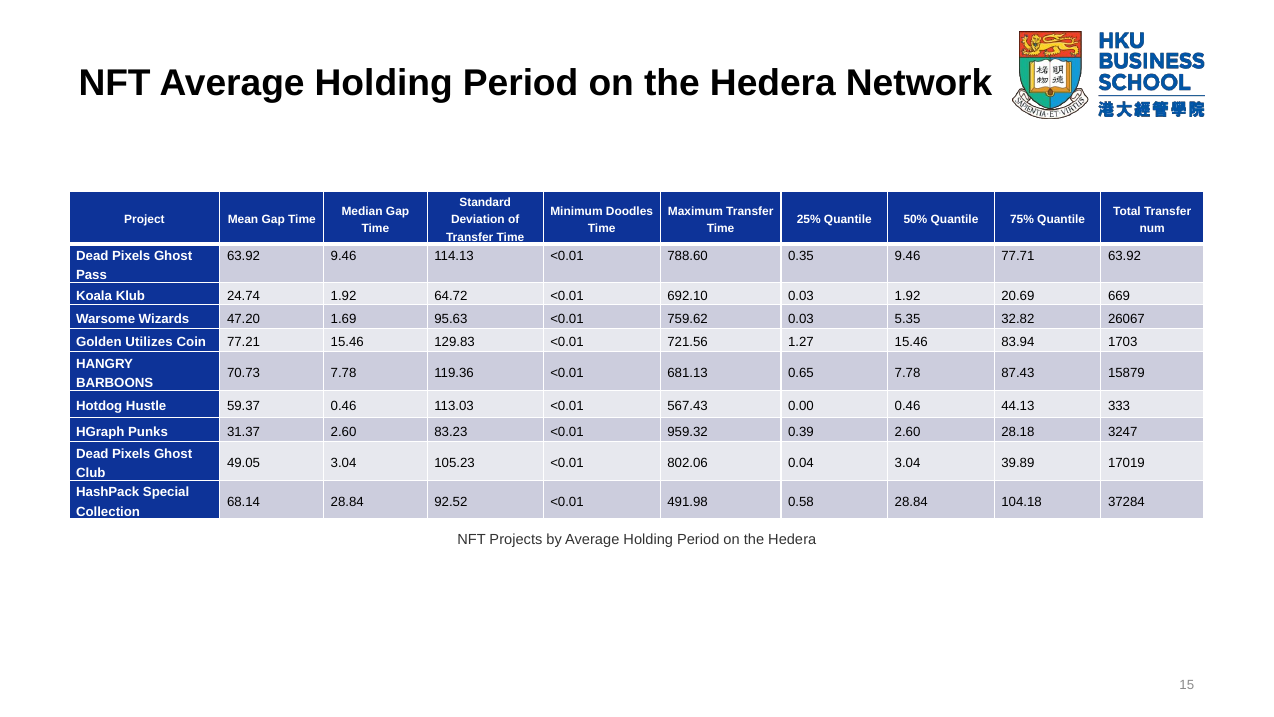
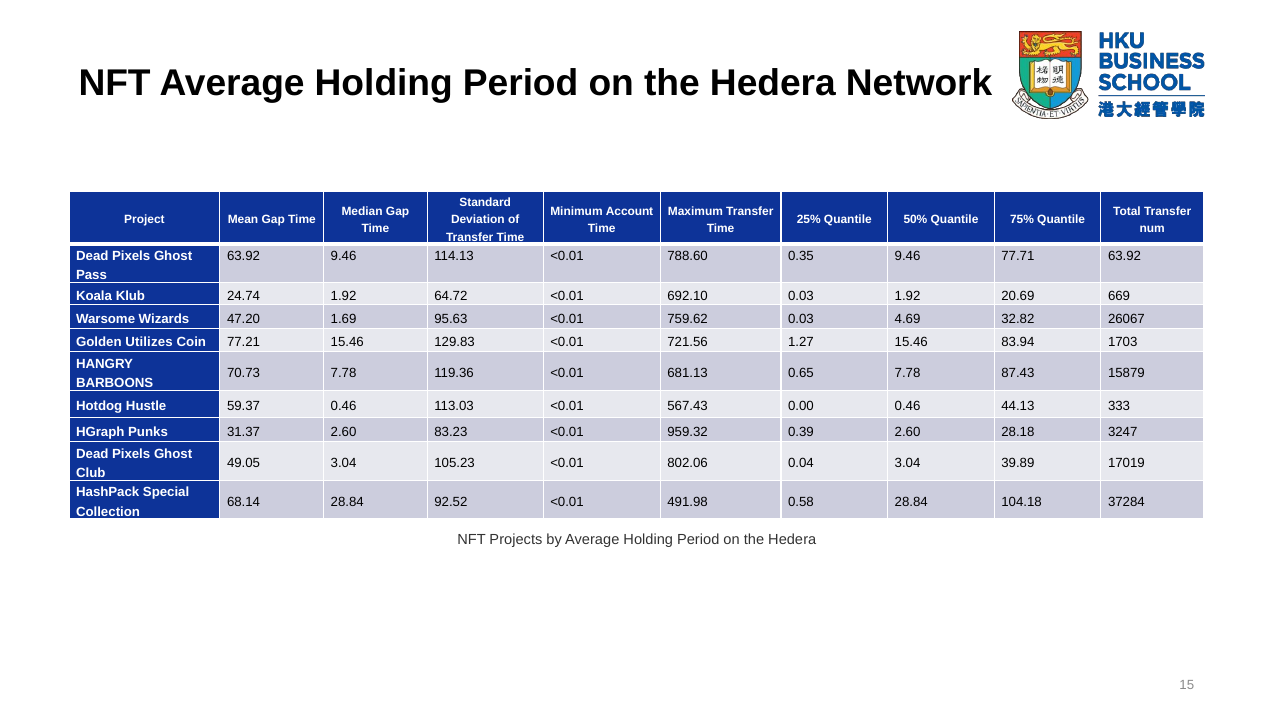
Doodles: Doodles -> Account
5.35: 5.35 -> 4.69
